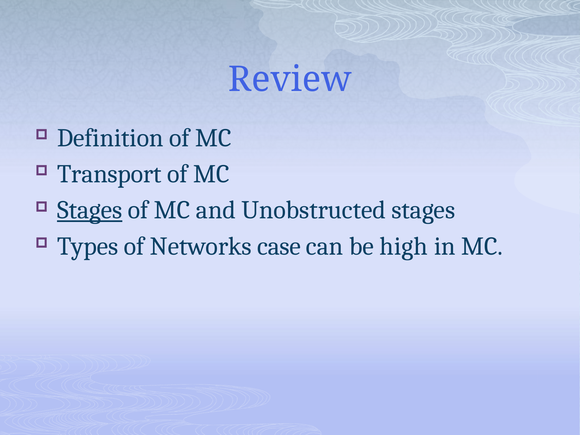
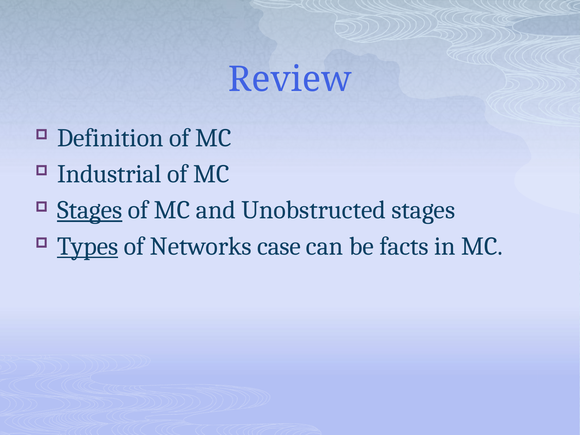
Transport: Transport -> Industrial
Types underline: none -> present
high: high -> facts
